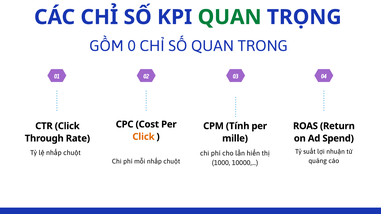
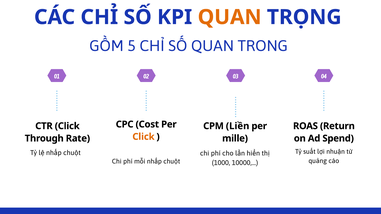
QUAN at (230, 17) colour: green -> orange
0: 0 -> 5
Tính: Tính -> Liền
